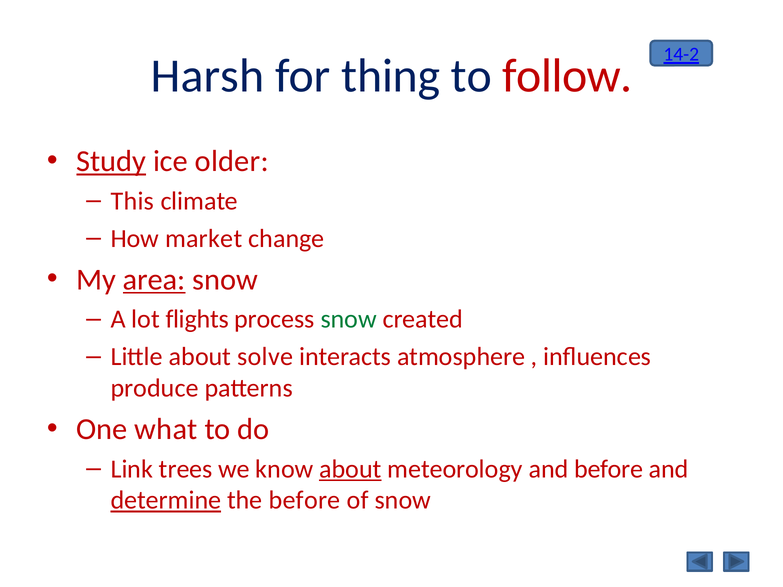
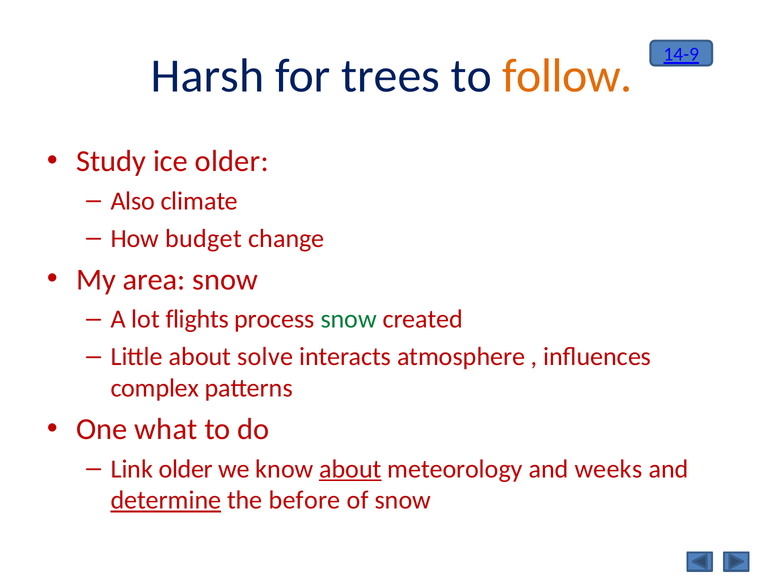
14-2: 14-2 -> 14-9
thing: thing -> trees
follow colour: red -> orange
Study underline: present -> none
This: This -> Also
market: market -> budget
area underline: present -> none
produce: produce -> complex
Link trees: trees -> older
and before: before -> weeks
